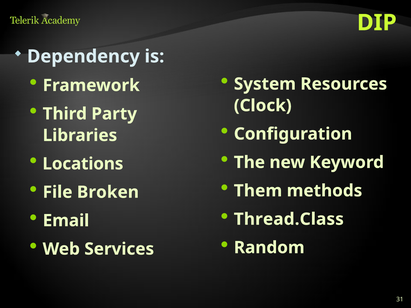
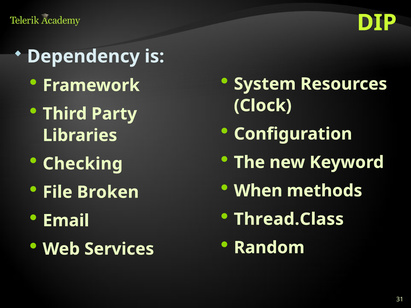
Locations: Locations -> Checking
Them: Them -> When
